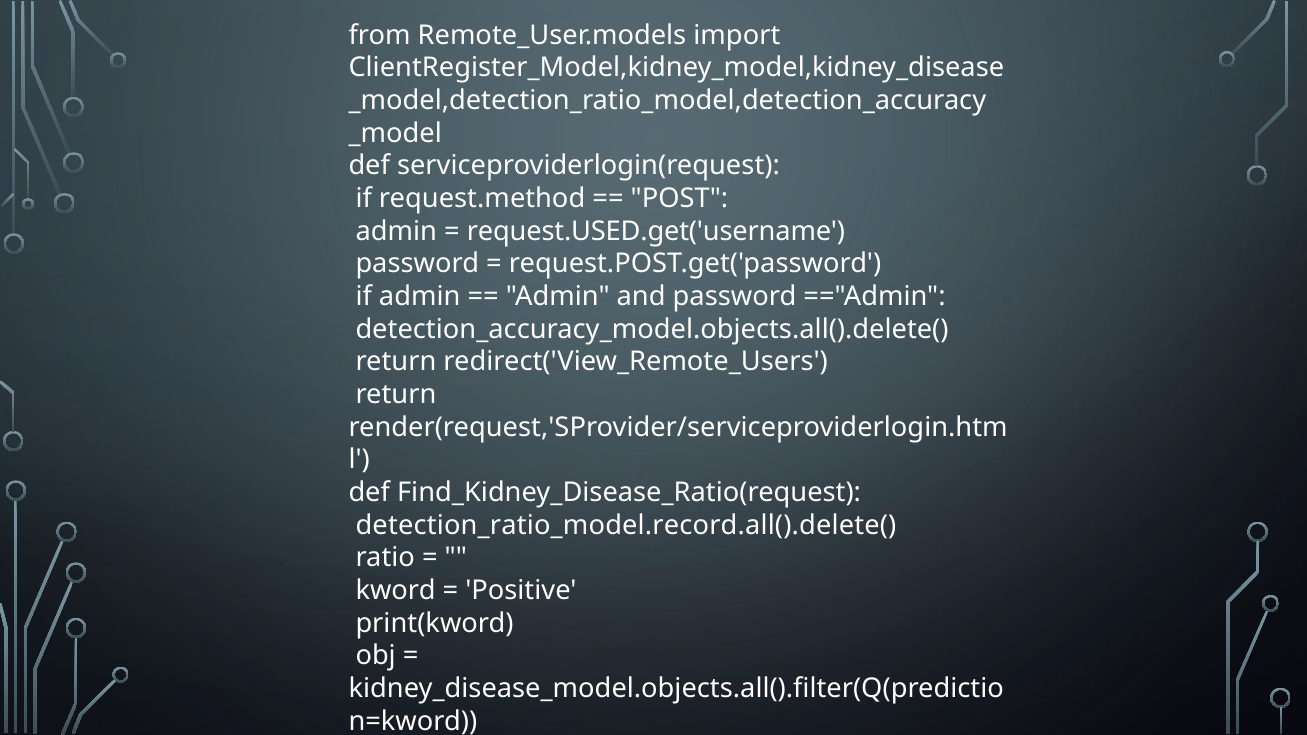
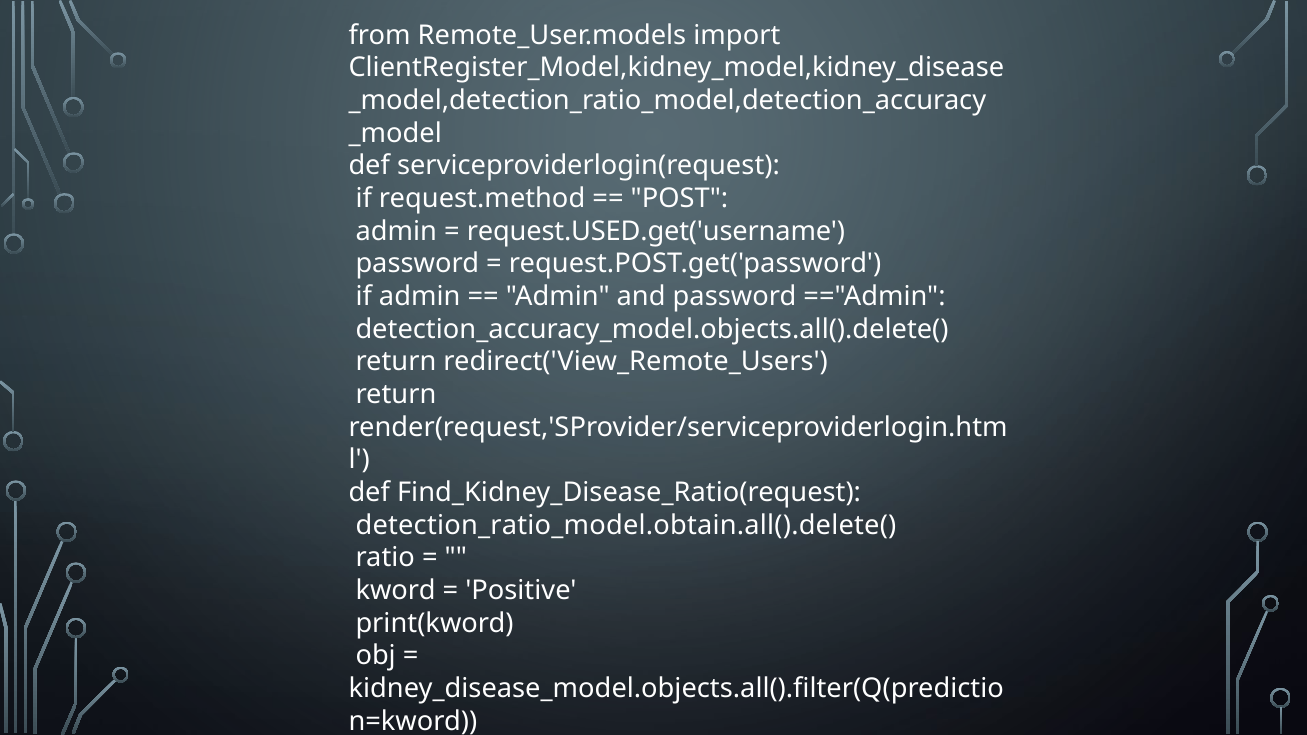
detection_ratio_model.record.all().delete(: detection_ratio_model.record.all().delete( -> detection_ratio_model.obtain.all().delete(
